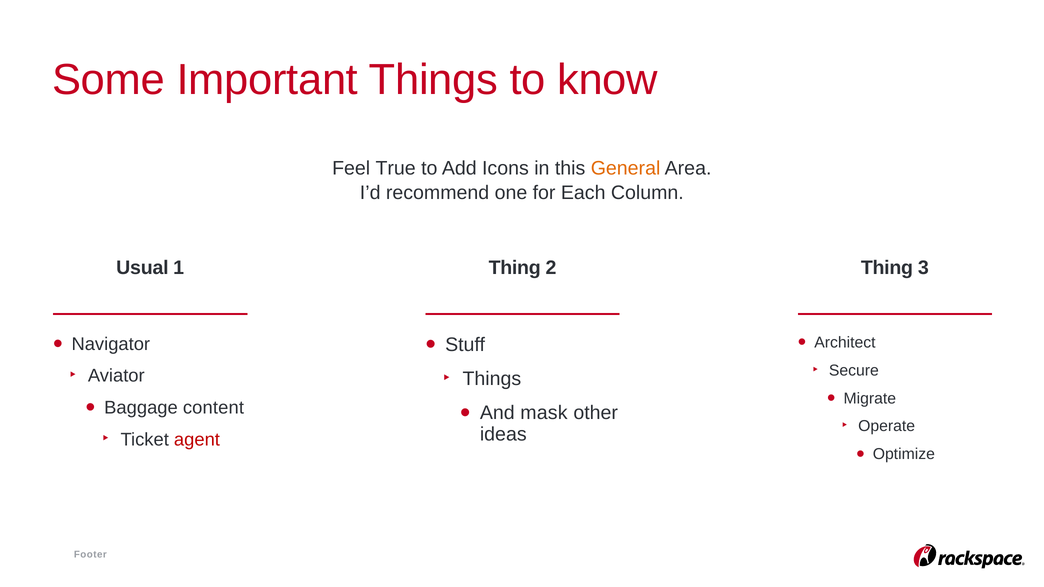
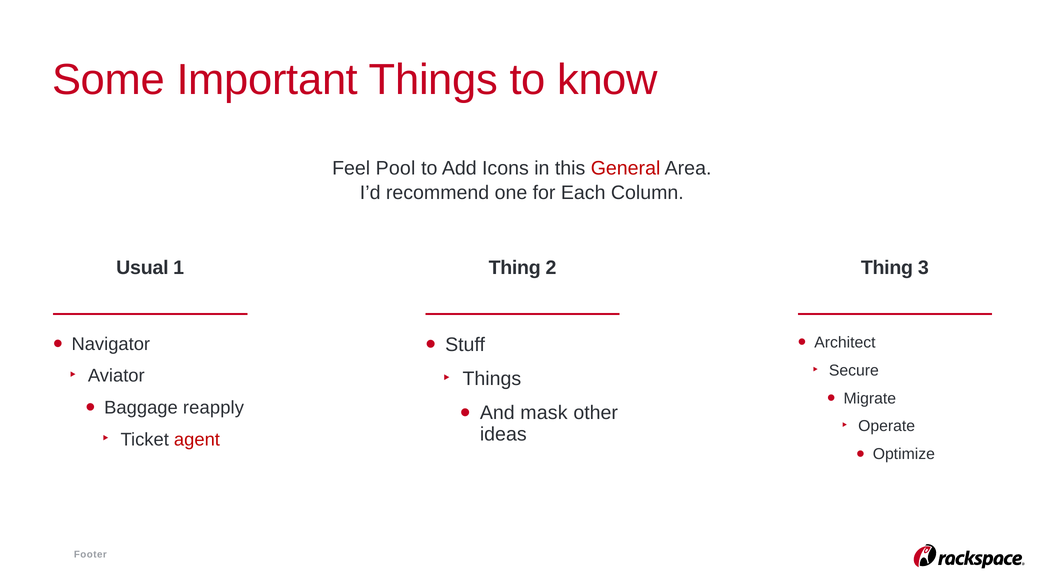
True: True -> Pool
General colour: orange -> red
content: content -> reapply
